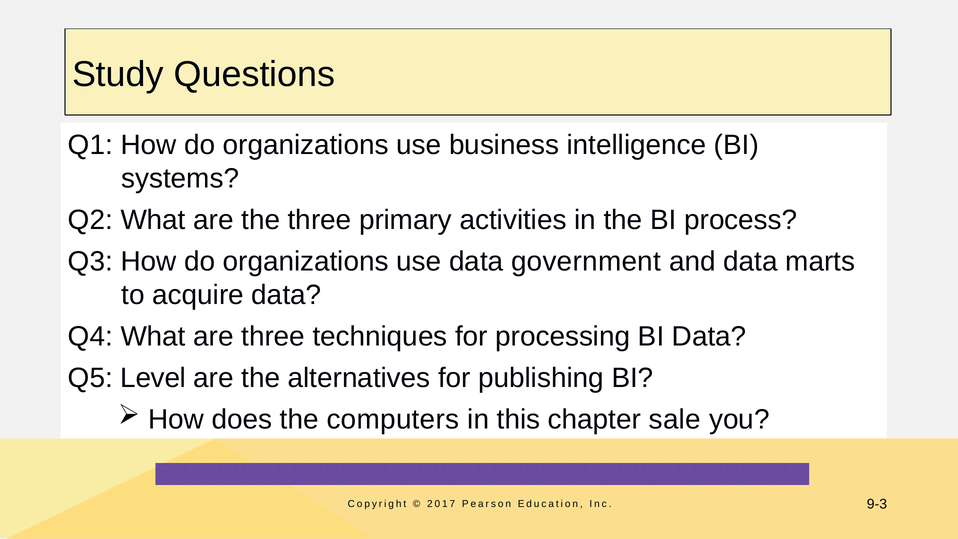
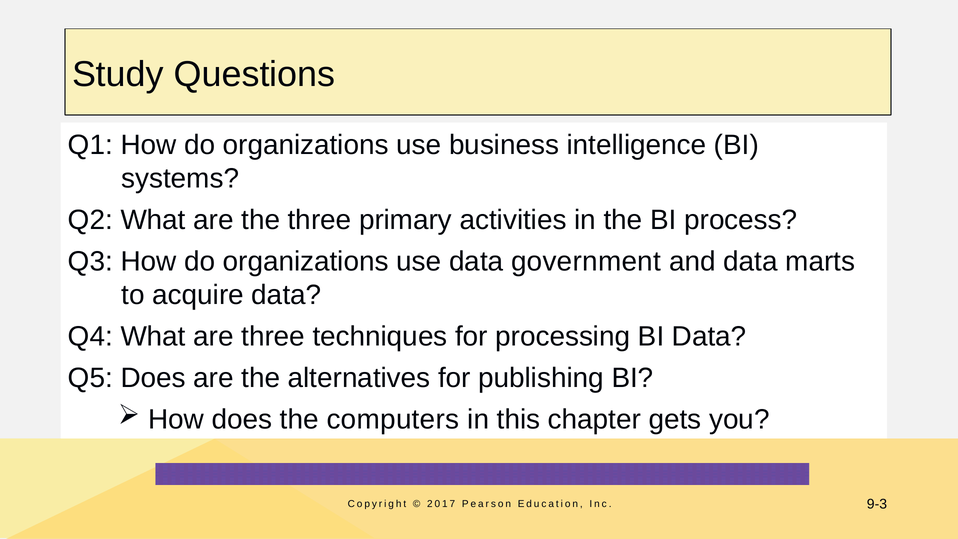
Q5 Level: Level -> Does
sale: sale -> gets
